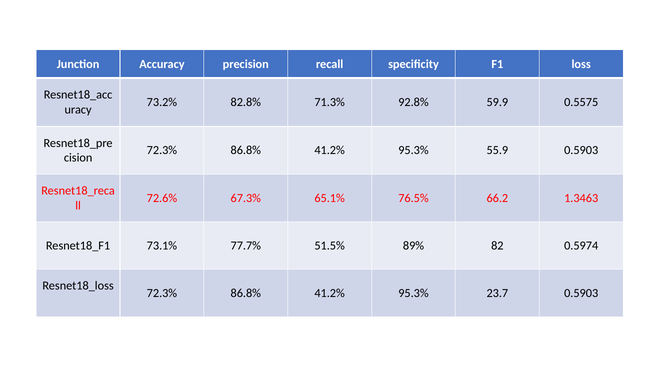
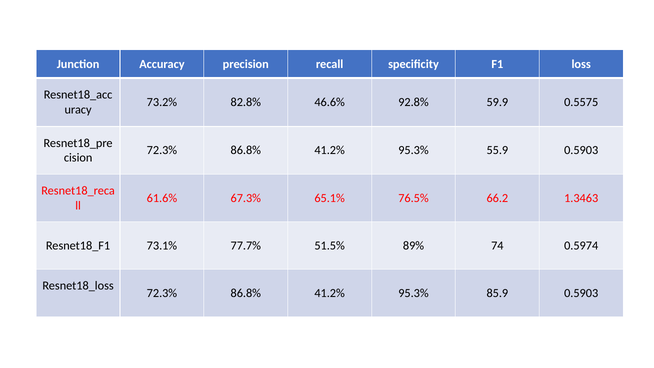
71.3%: 71.3% -> 46.6%
72.6%: 72.6% -> 61.6%
82: 82 -> 74
23.7: 23.7 -> 85.9
